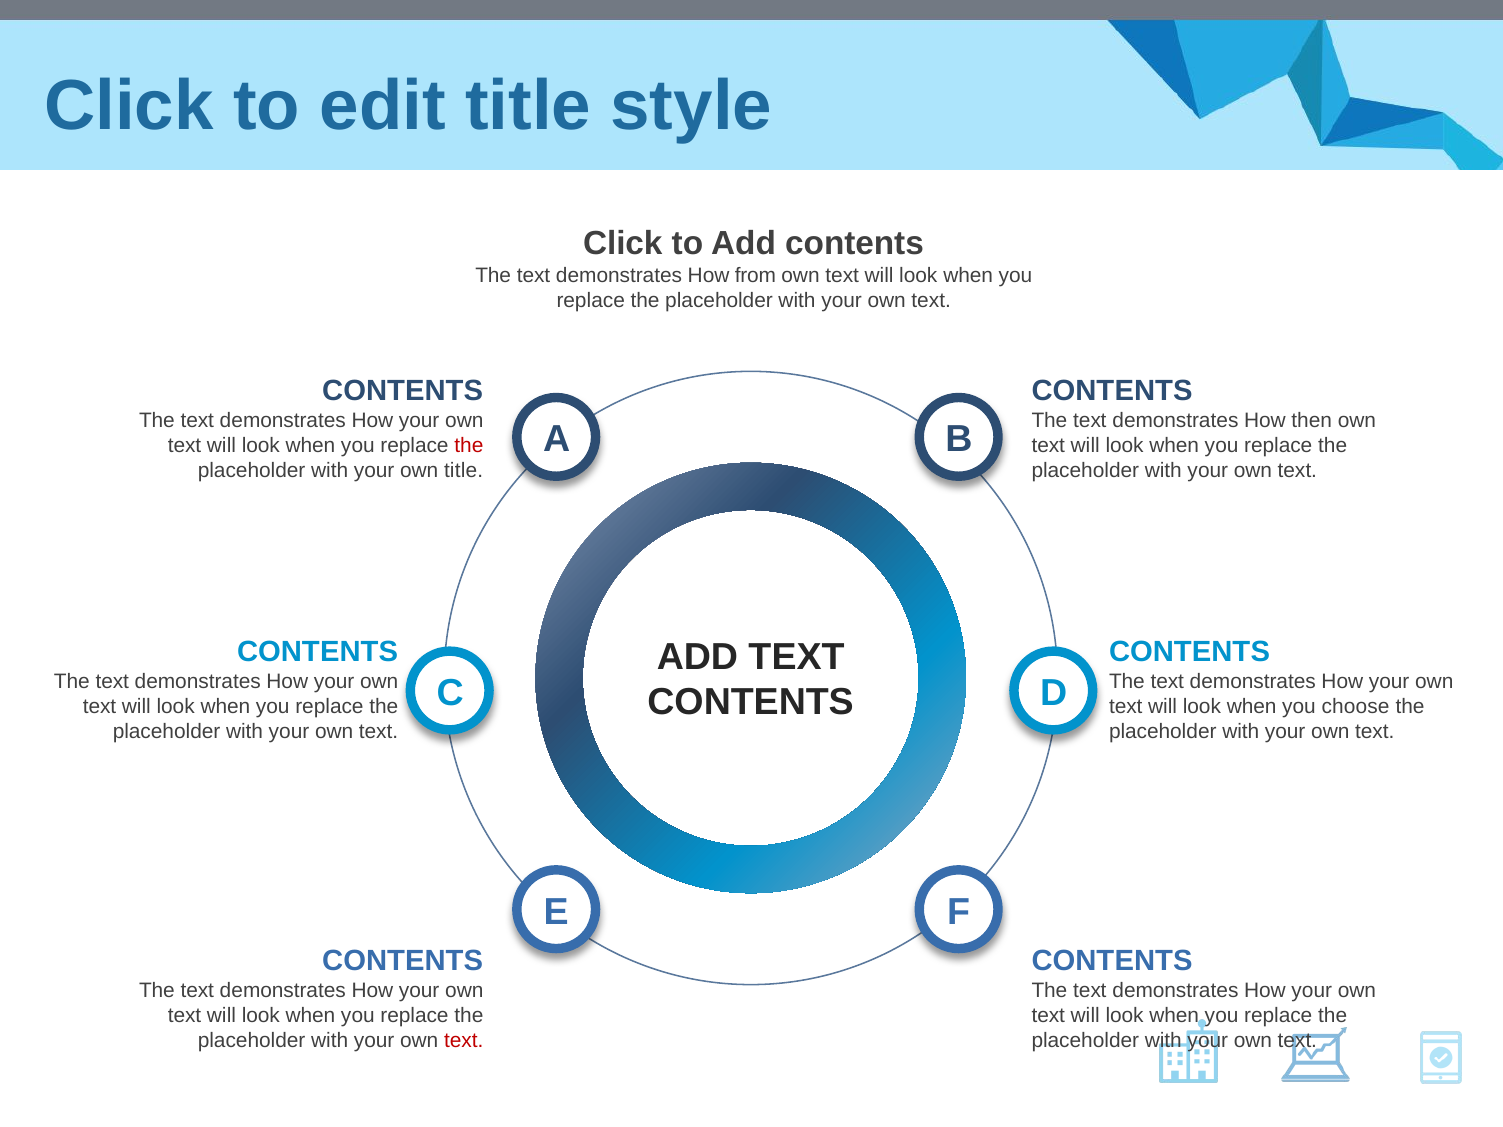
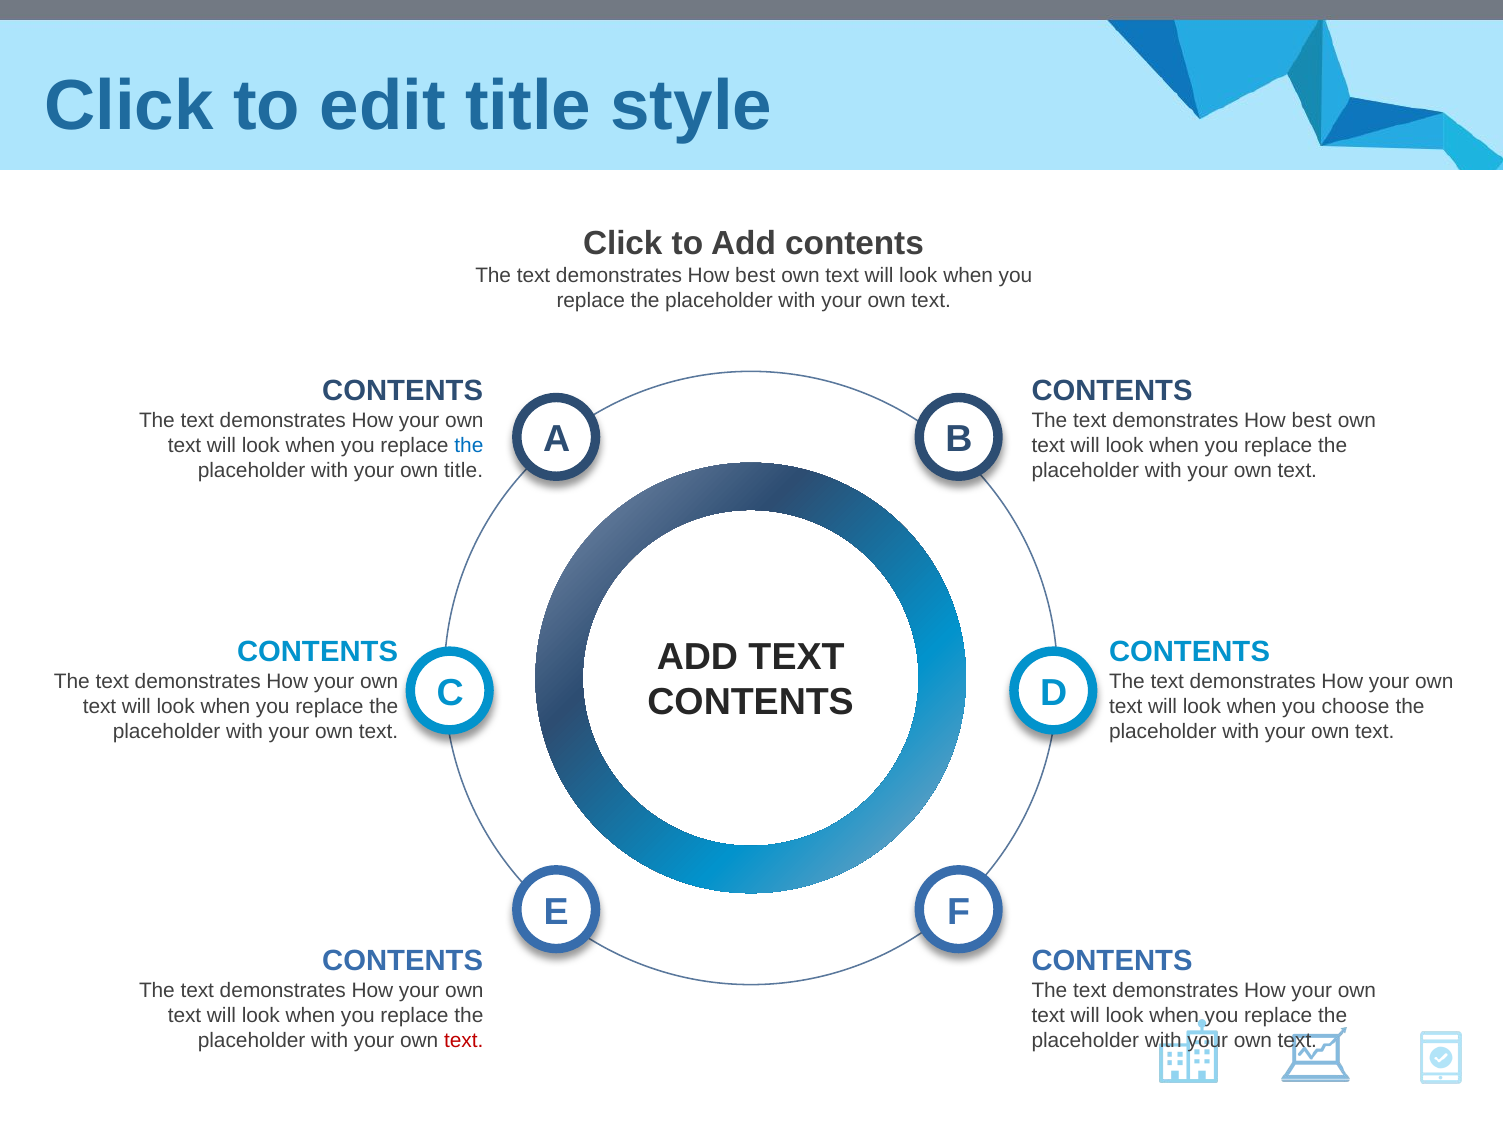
from at (755, 275): from -> best
then at (1312, 421): then -> best
the at (469, 446) colour: red -> blue
